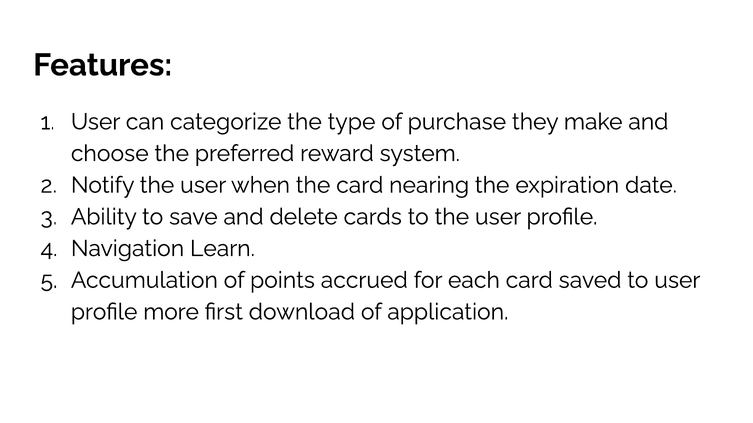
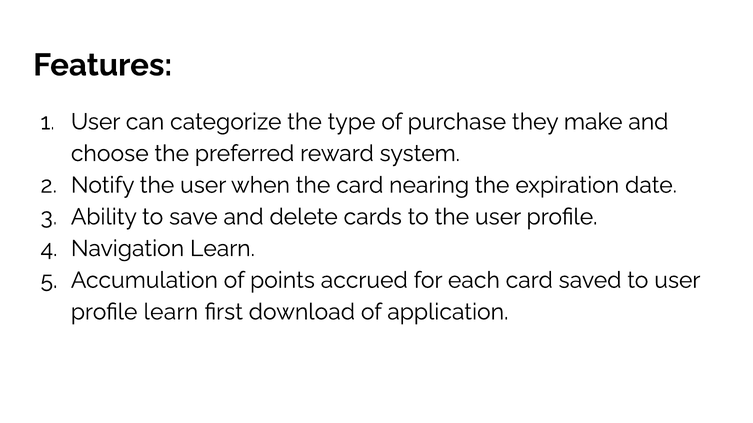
profile more: more -> learn
